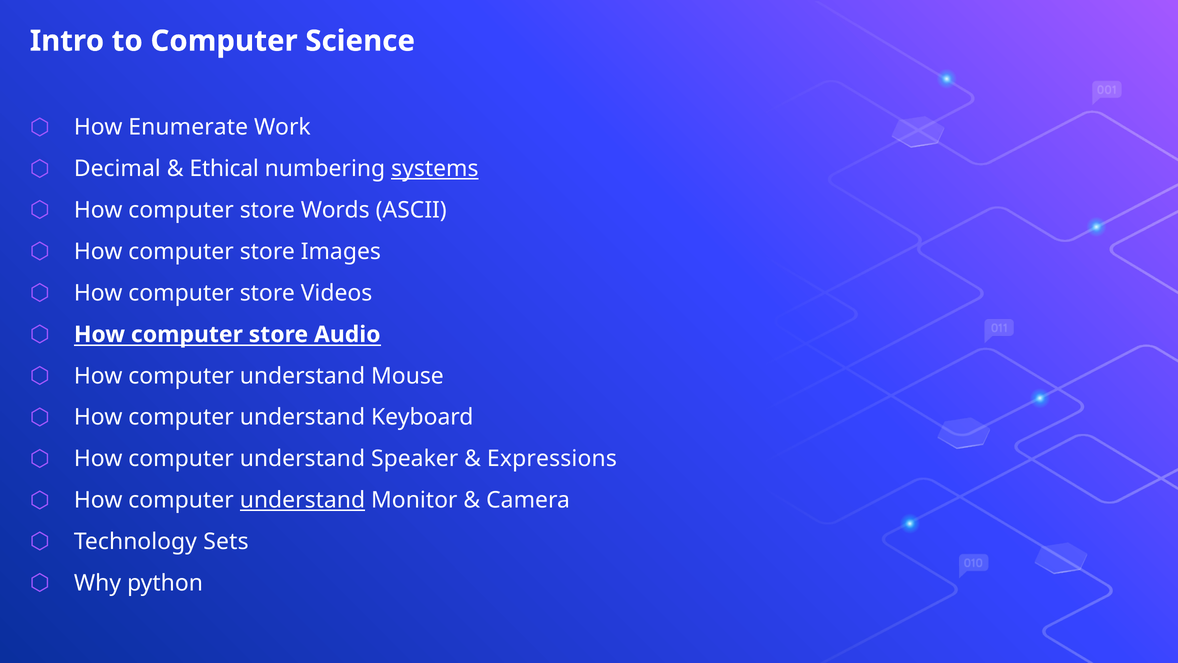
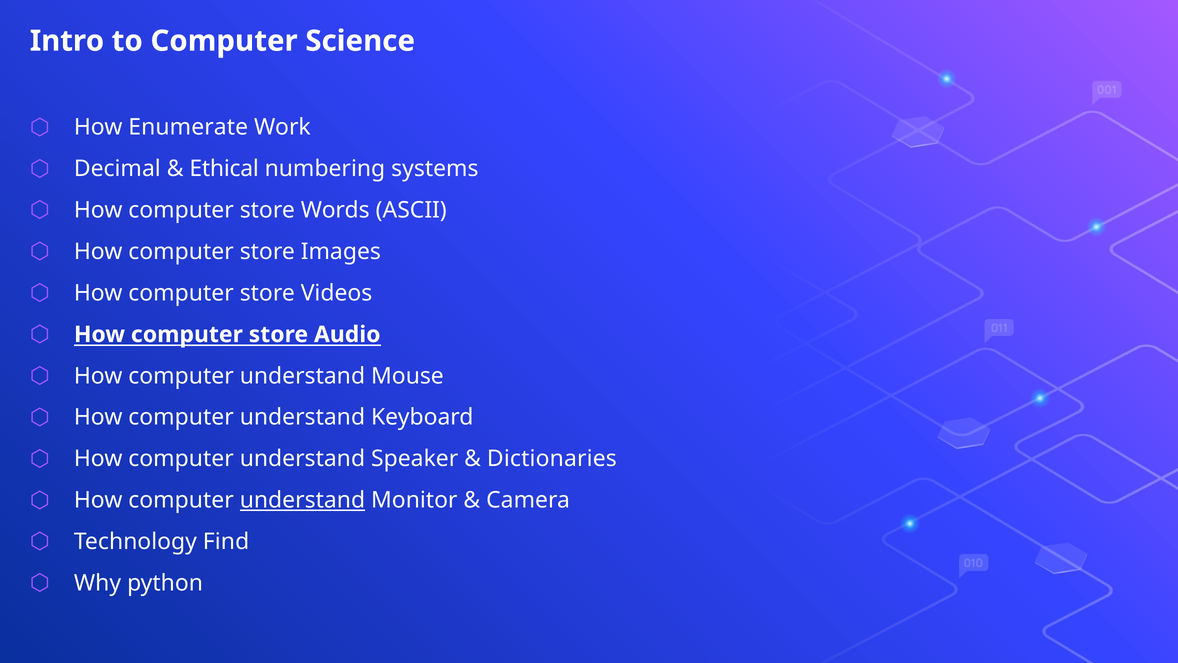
systems underline: present -> none
Expressions: Expressions -> Dictionaries
Sets: Sets -> Find
